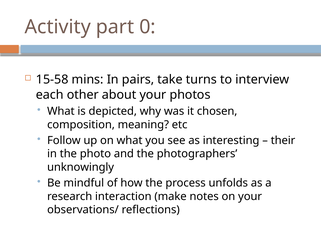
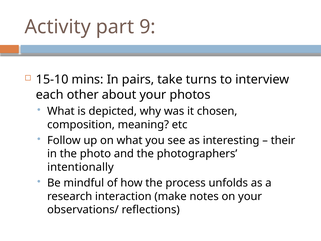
0: 0 -> 9
15-58: 15-58 -> 15-10
unknowingly: unknowingly -> intentionally
